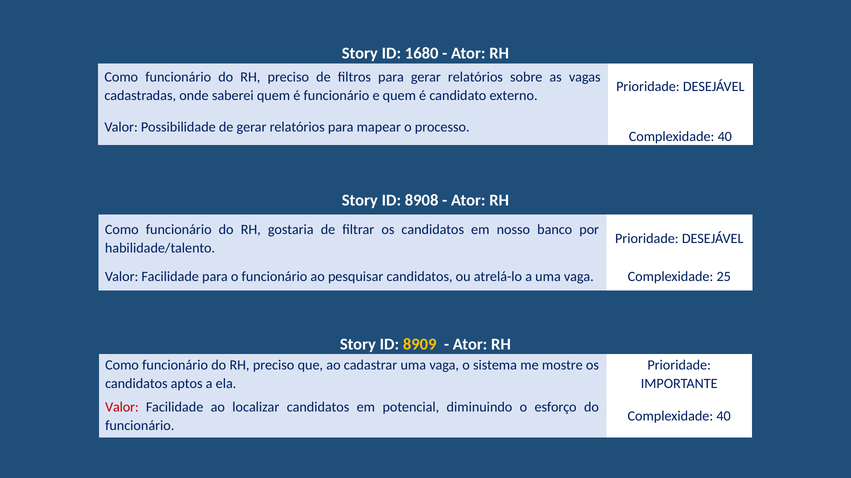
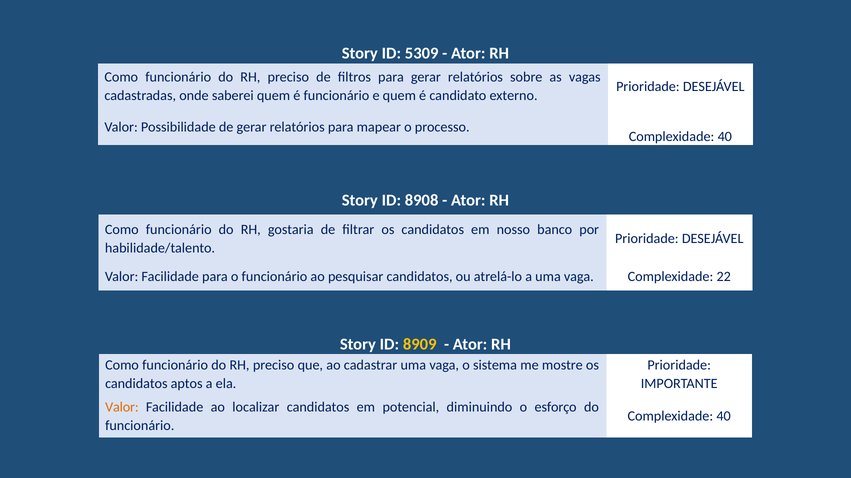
1680: 1680 -> 5309
25: 25 -> 22
Valor at (122, 408) colour: red -> orange
